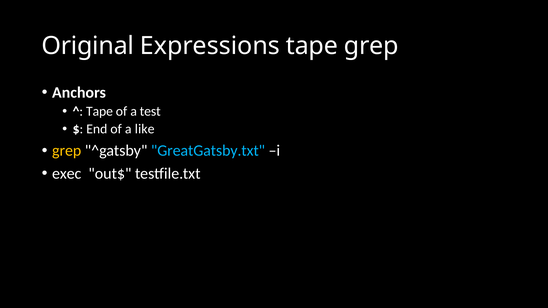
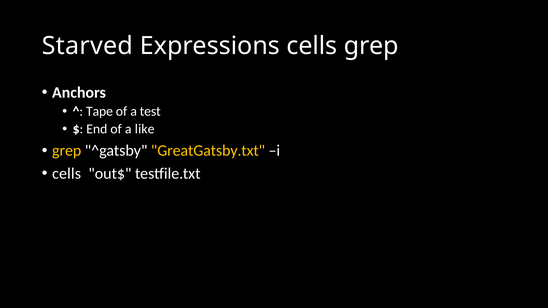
Original: Original -> Starved
Expressions tape: tape -> cells
GreatGatsby.txt colour: light blue -> yellow
exec at (67, 174): exec -> cells
